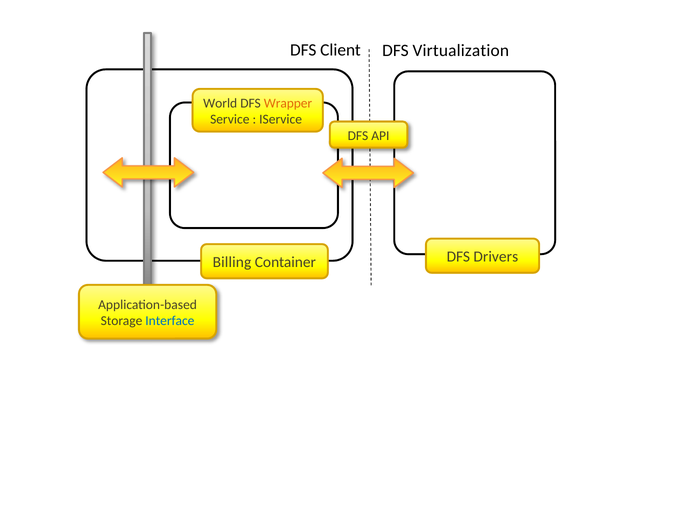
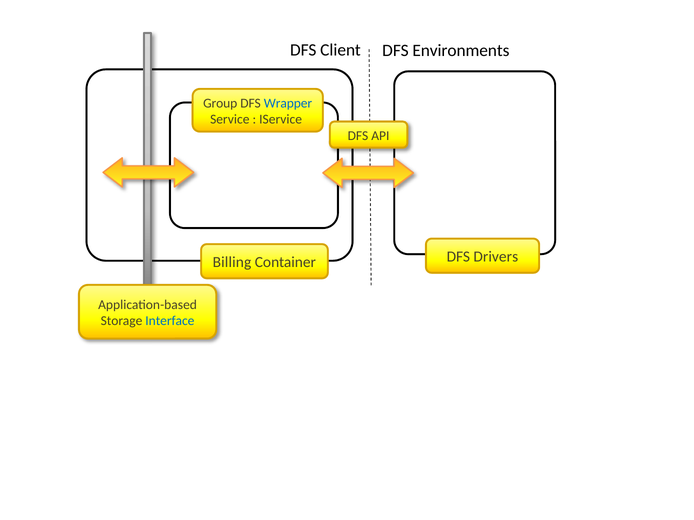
Virtualization: Virtualization -> Environments
World: World -> Group
Wrapper colour: orange -> blue
